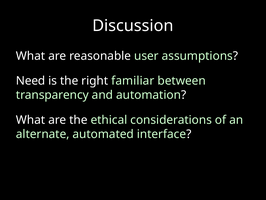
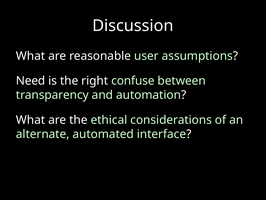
familiar: familiar -> confuse
